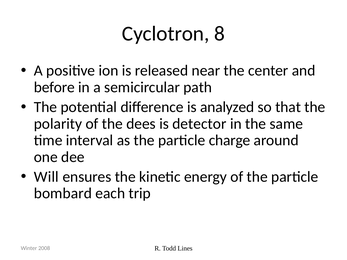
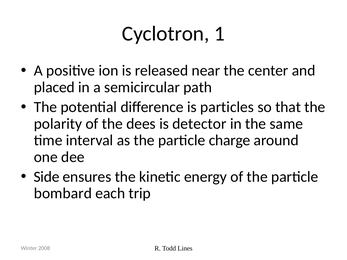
8: 8 -> 1
before: before -> placed
analyzed: analyzed -> particles
Will: Will -> Side
